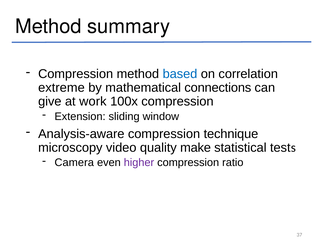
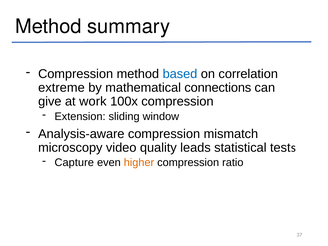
technique: technique -> mismatch
make: make -> leads
Camera: Camera -> Capture
higher colour: purple -> orange
